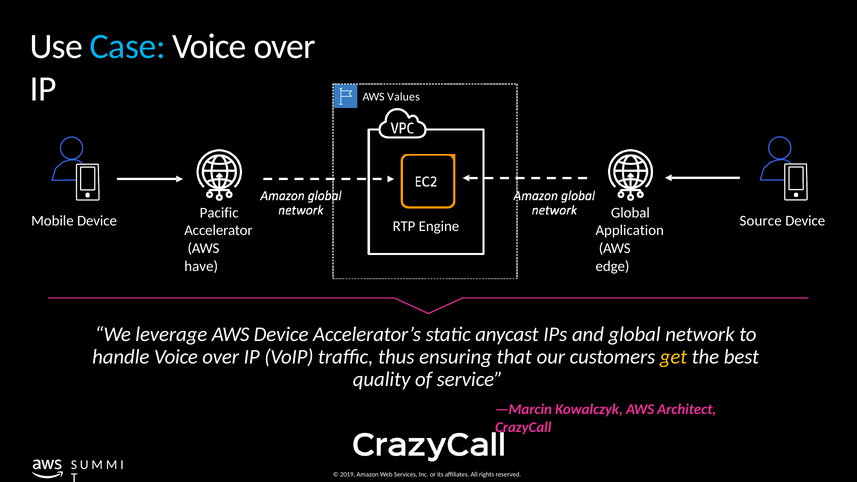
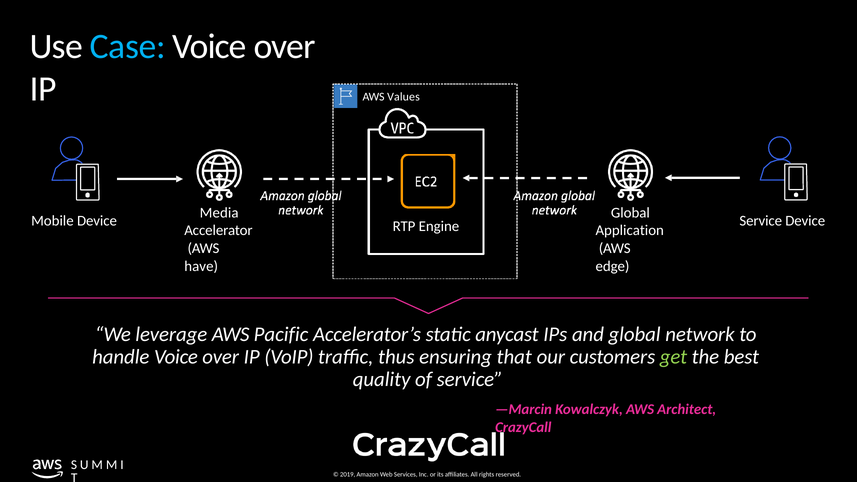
Pacific: Pacific -> Media
Source at (761, 221): Source -> Service
AWS Device: Device -> Pacific
get colour: yellow -> light green
